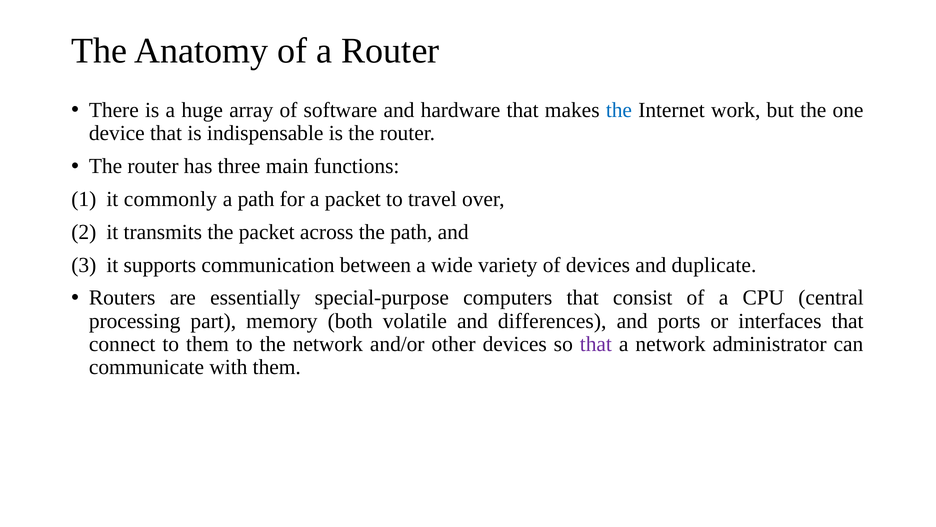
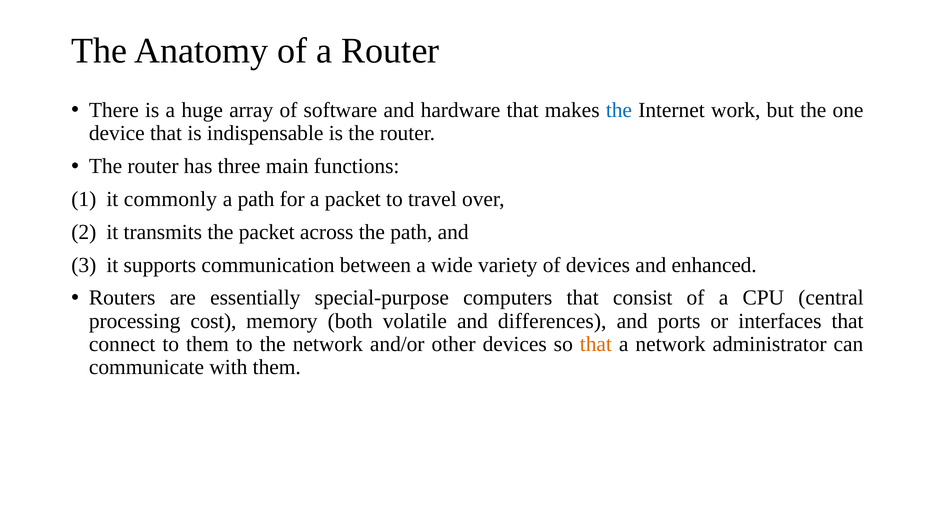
duplicate: duplicate -> enhanced
part: part -> cost
that at (596, 344) colour: purple -> orange
